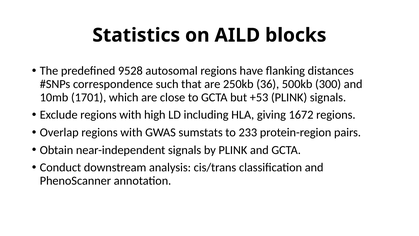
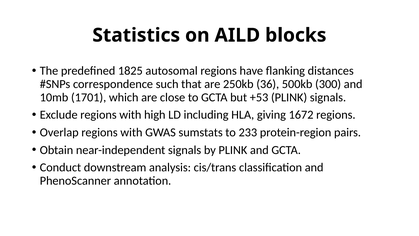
9528: 9528 -> 1825
